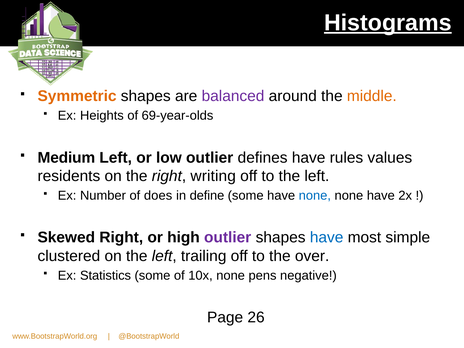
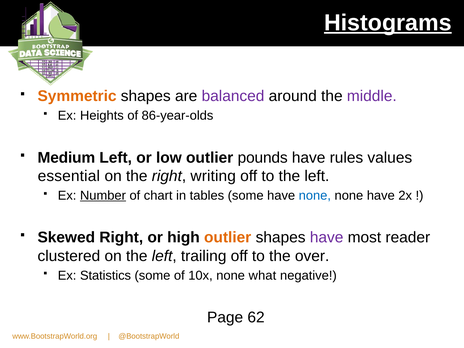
middle colour: orange -> purple
69-year-olds: 69-year-olds -> 86-year-olds
defines: defines -> pounds
residents: residents -> essential
Number underline: none -> present
does: does -> chart
define: define -> tables
outlier at (228, 237) colour: purple -> orange
have at (327, 237) colour: blue -> purple
simple: simple -> reader
pens: pens -> what
26: 26 -> 62
